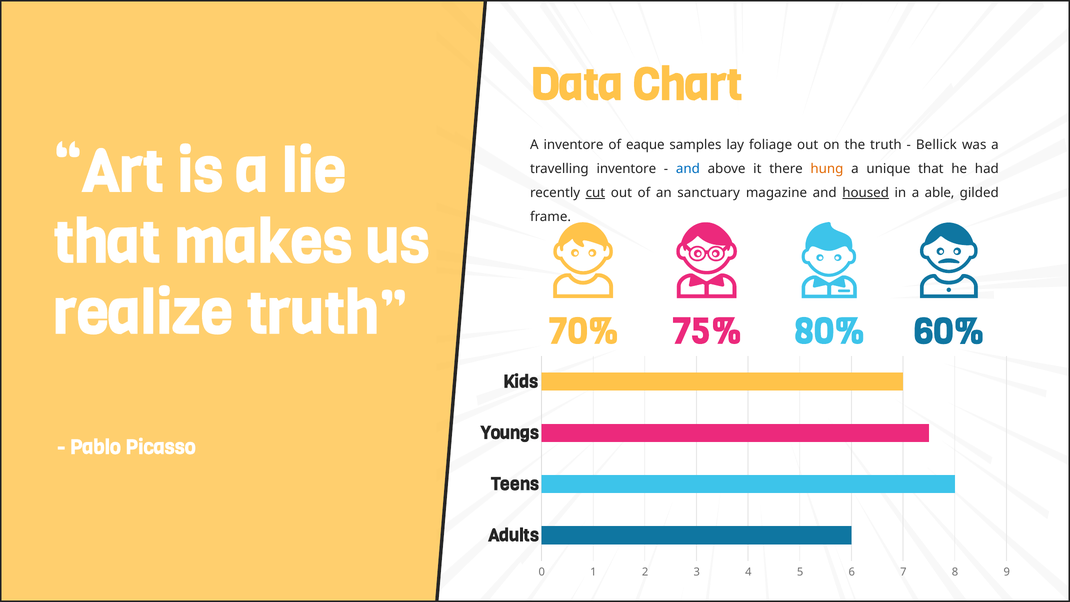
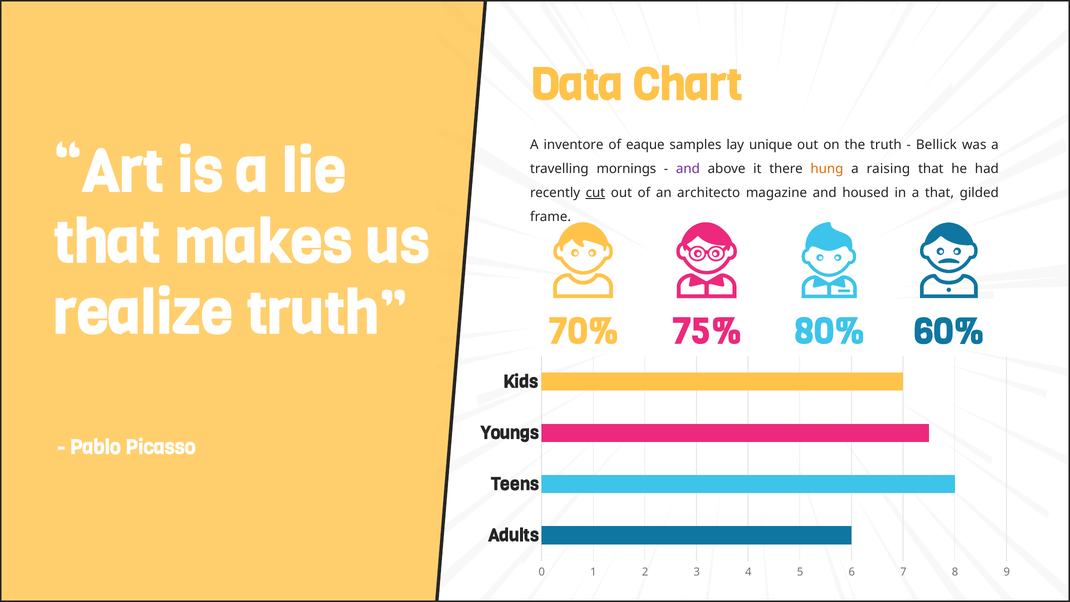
foliage: foliage -> unique
travelling inventore: inventore -> mornings
and at (688, 169) colour: blue -> purple
unique: unique -> raising
sanctuary: sanctuary -> architecto
housed underline: present -> none
a able: able -> that
